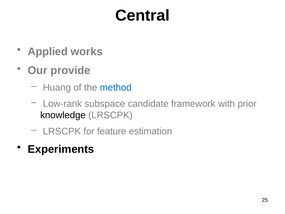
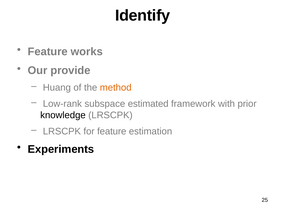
Central: Central -> Identify
Applied at (48, 52): Applied -> Feature
method colour: blue -> orange
candidate: candidate -> estimated
